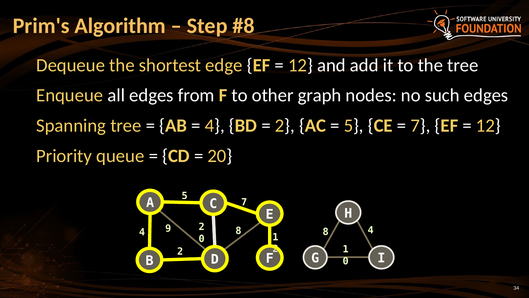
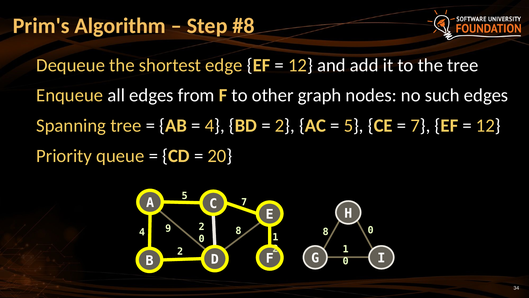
8 4: 4 -> 0
